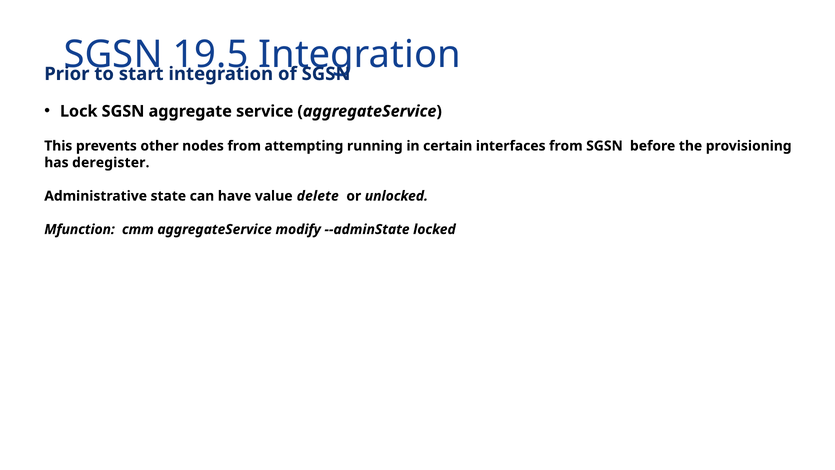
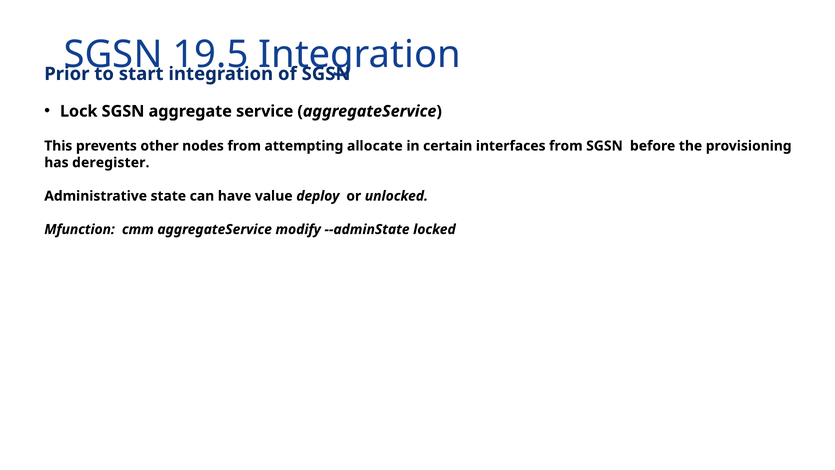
running: running -> allocate
delete: delete -> deploy
